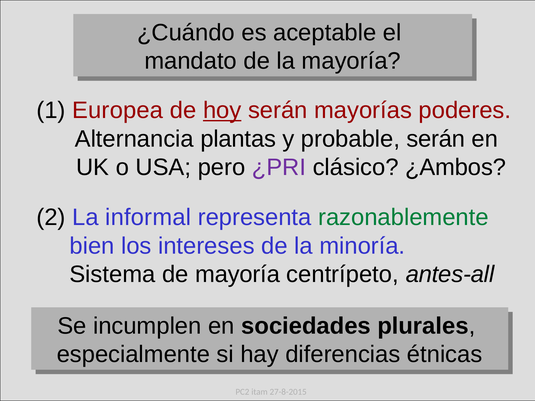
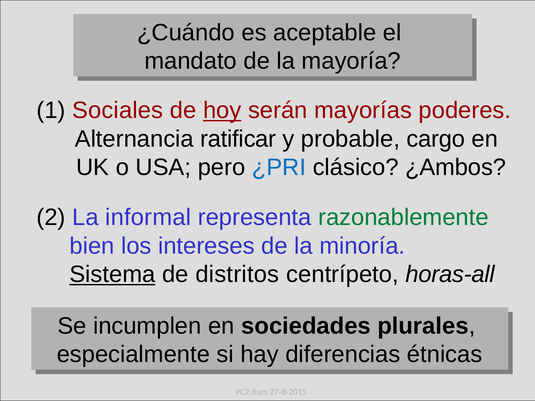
Europea: Europea -> Sociales
plantas: plantas -> ratificar
probable serán: serán -> cargo
¿PRI colour: purple -> blue
Sistema underline: none -> present
de mayoría: mayoría -> distritos
antes-all: antes-all -> horas-all
